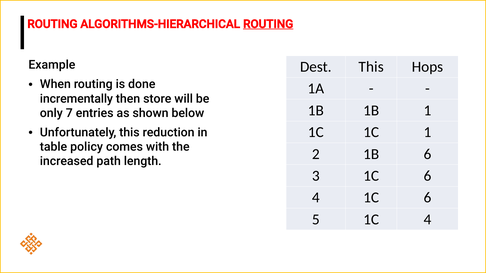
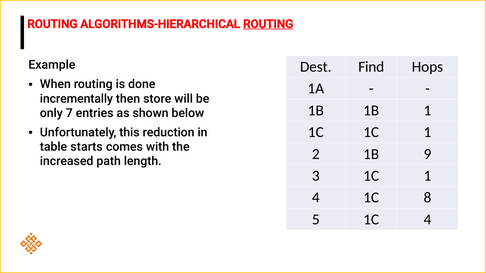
Dest This: This -> Find
policy: policy -> starts
1B 6: 6 -> 9
3 1C 6: 6 -> 1
4 1C 6: 6 -> 8
